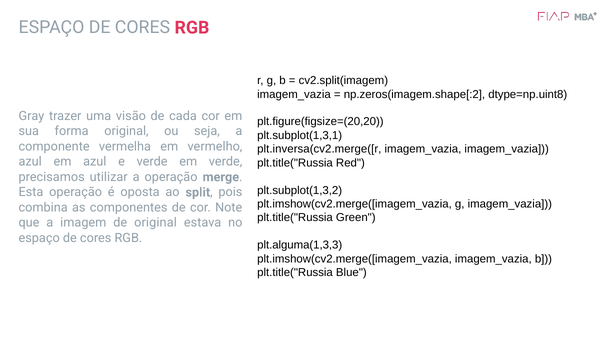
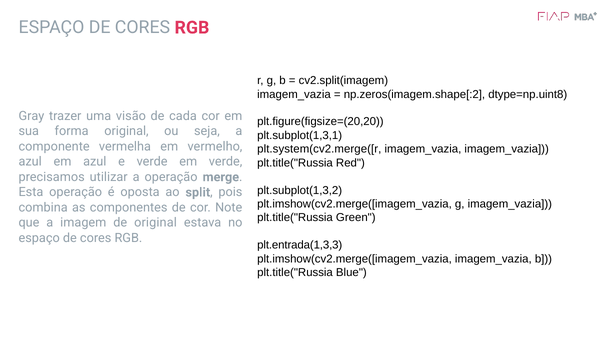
plt.inversa(cv2.merge([r: plt.inversa(cv2.merge([r -> plt.system(cv2.merge([r
plt.alguma(1,3,3: plt.alguma(1,3,3 -> plt.entrada(1,3,3
